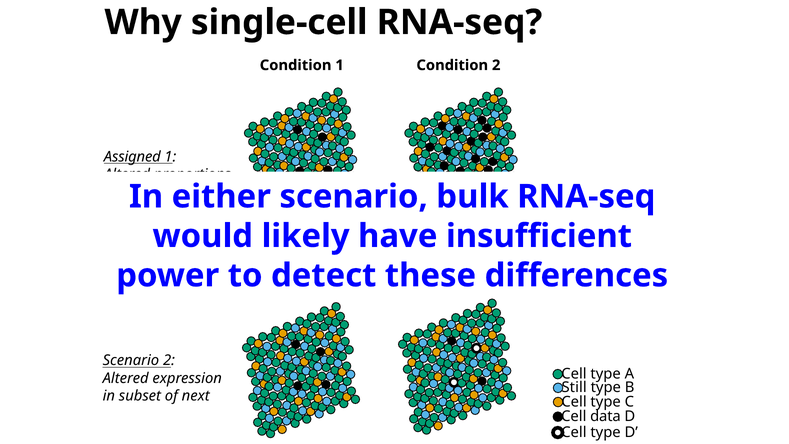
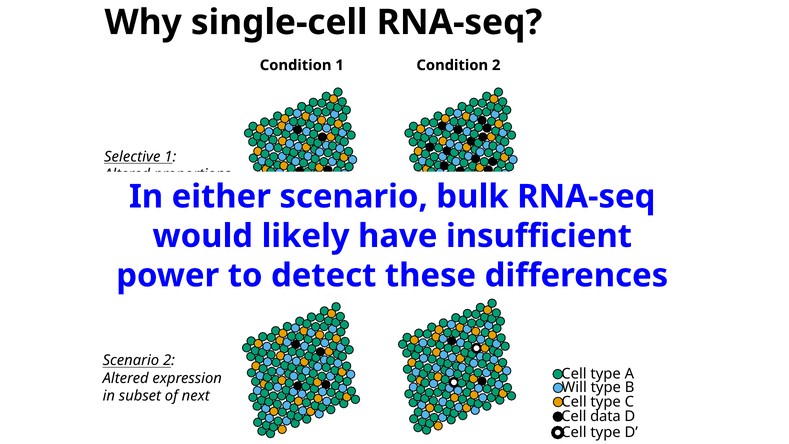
Assigned: Assigned -> Selective
Still: Still -> Will
